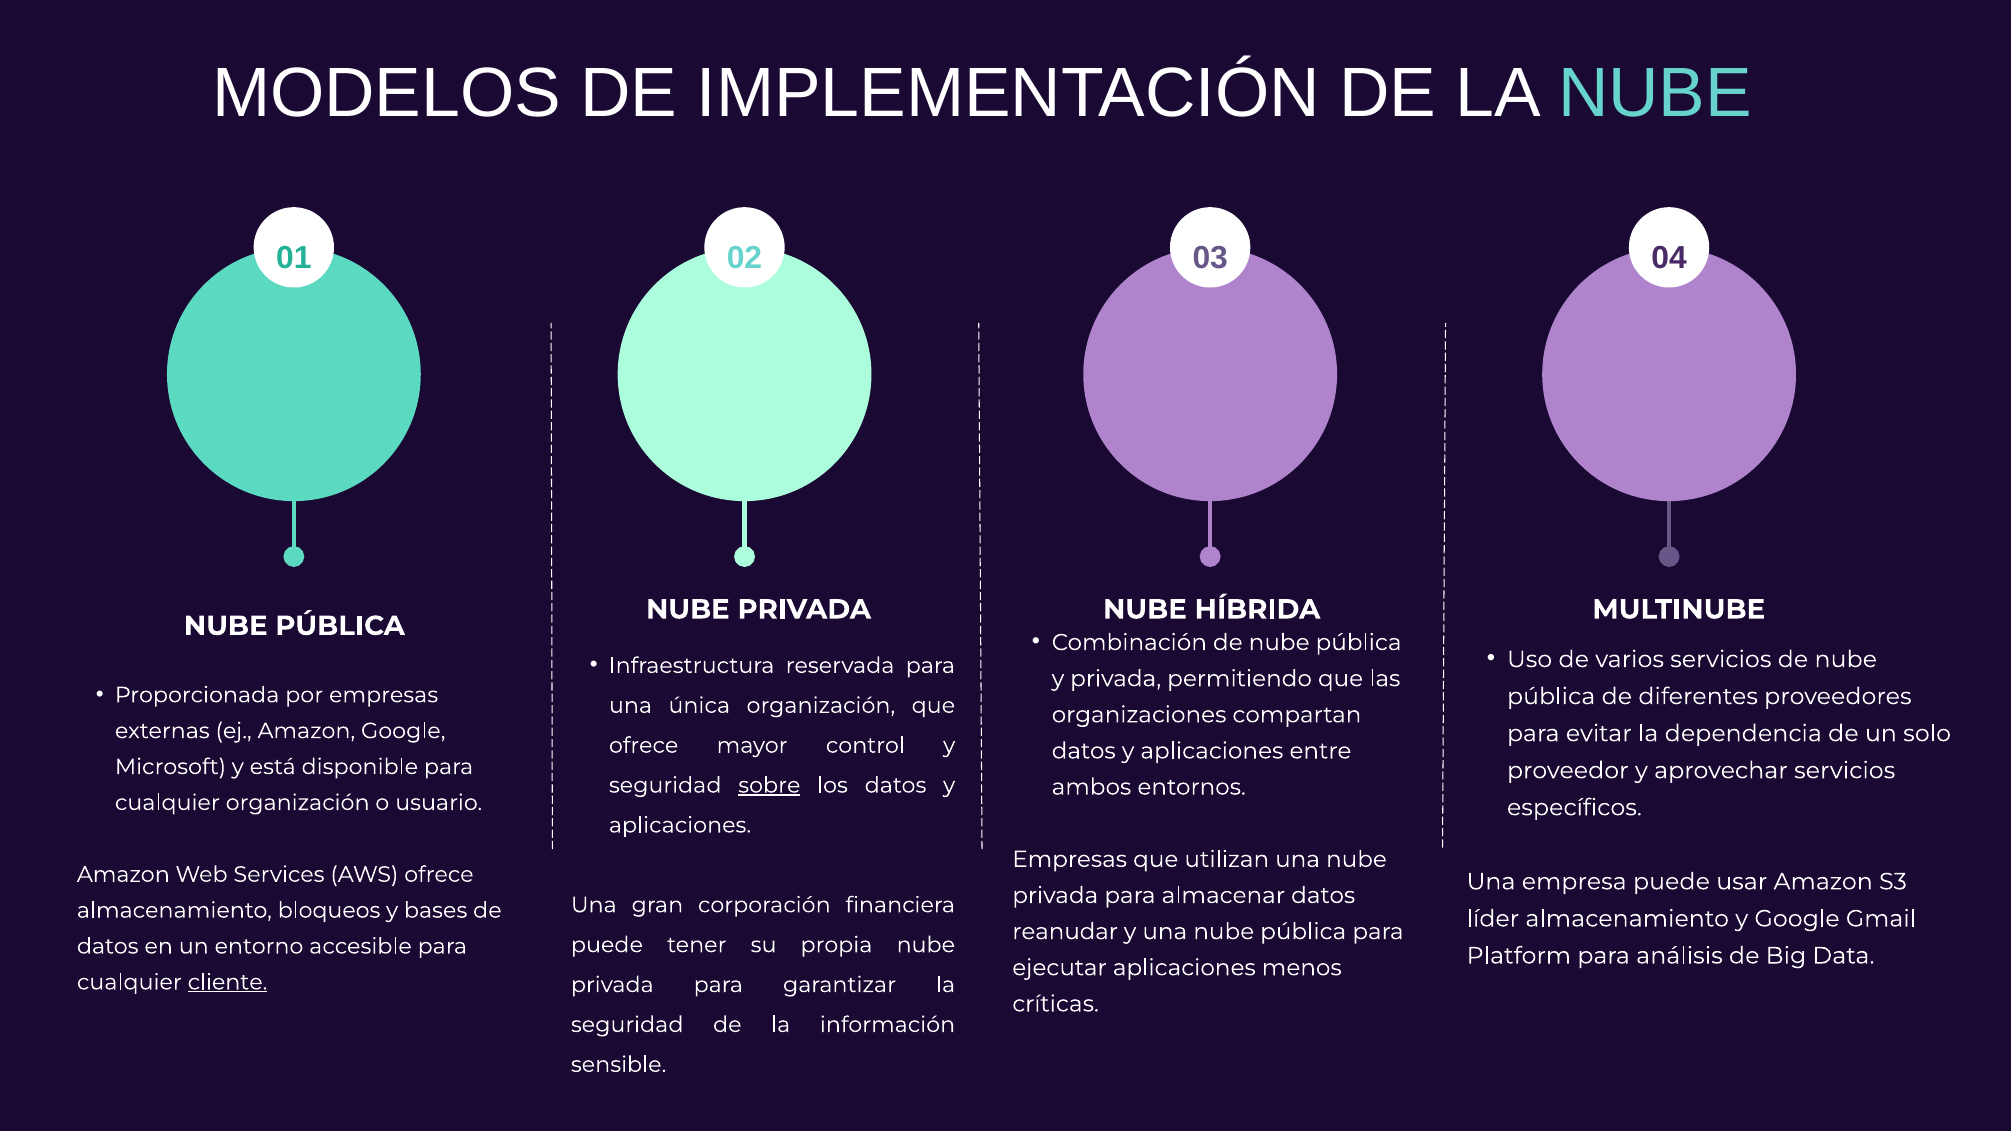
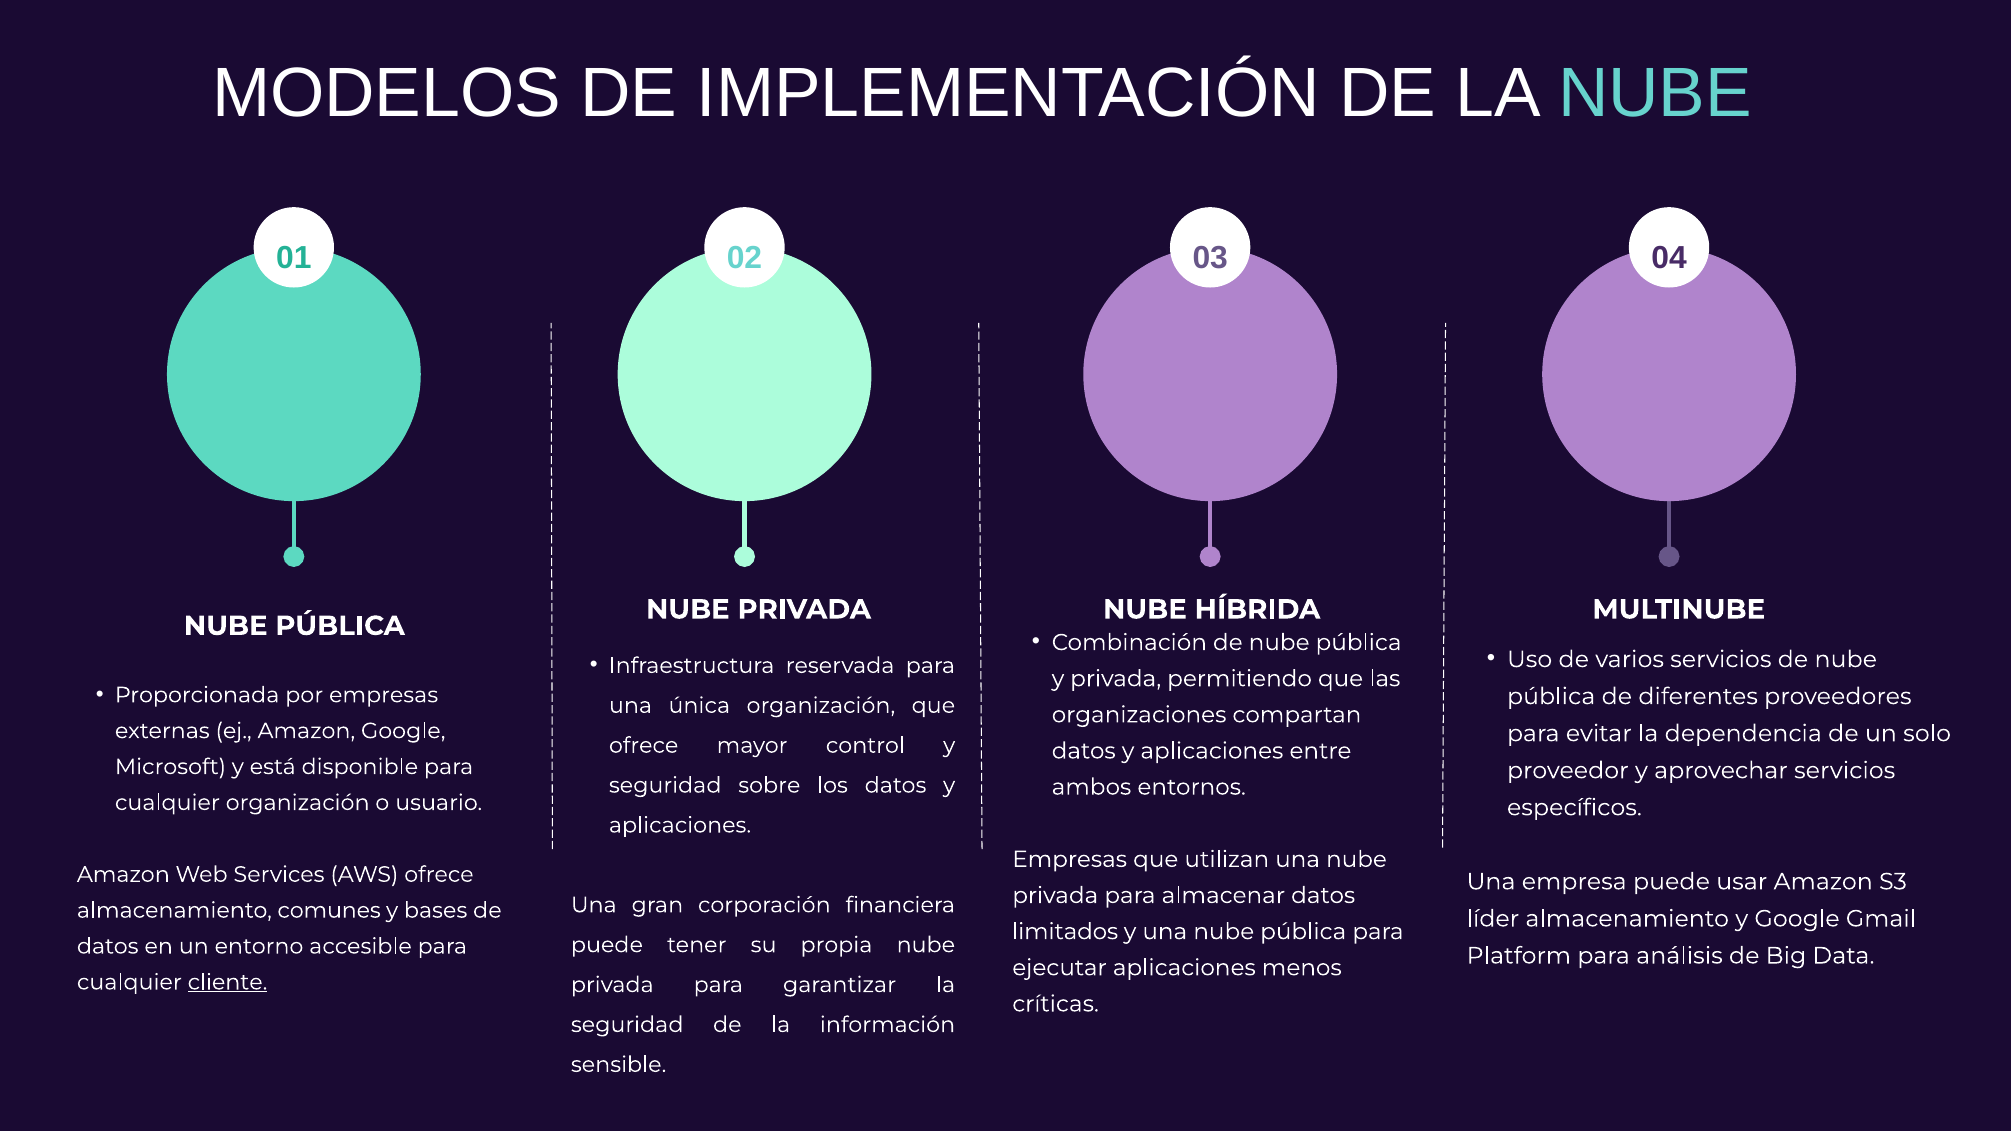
sobre underline: present -> none
bloqueos: bloqueos -> comunes
reanudar: reanudar -> limitados
